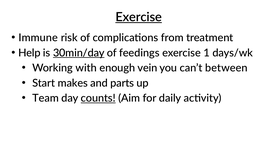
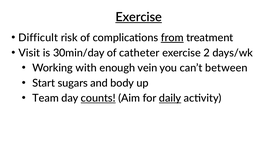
Immune: Immune -> Difficult
from underline: none -> present
Help: Help -> Visit
30min/day underline: present -> none
feedings: feedings -> catheter
1: 1 -> 2
makes: makes -> sugars
parts: parts -> body
daily underline: none -> present
